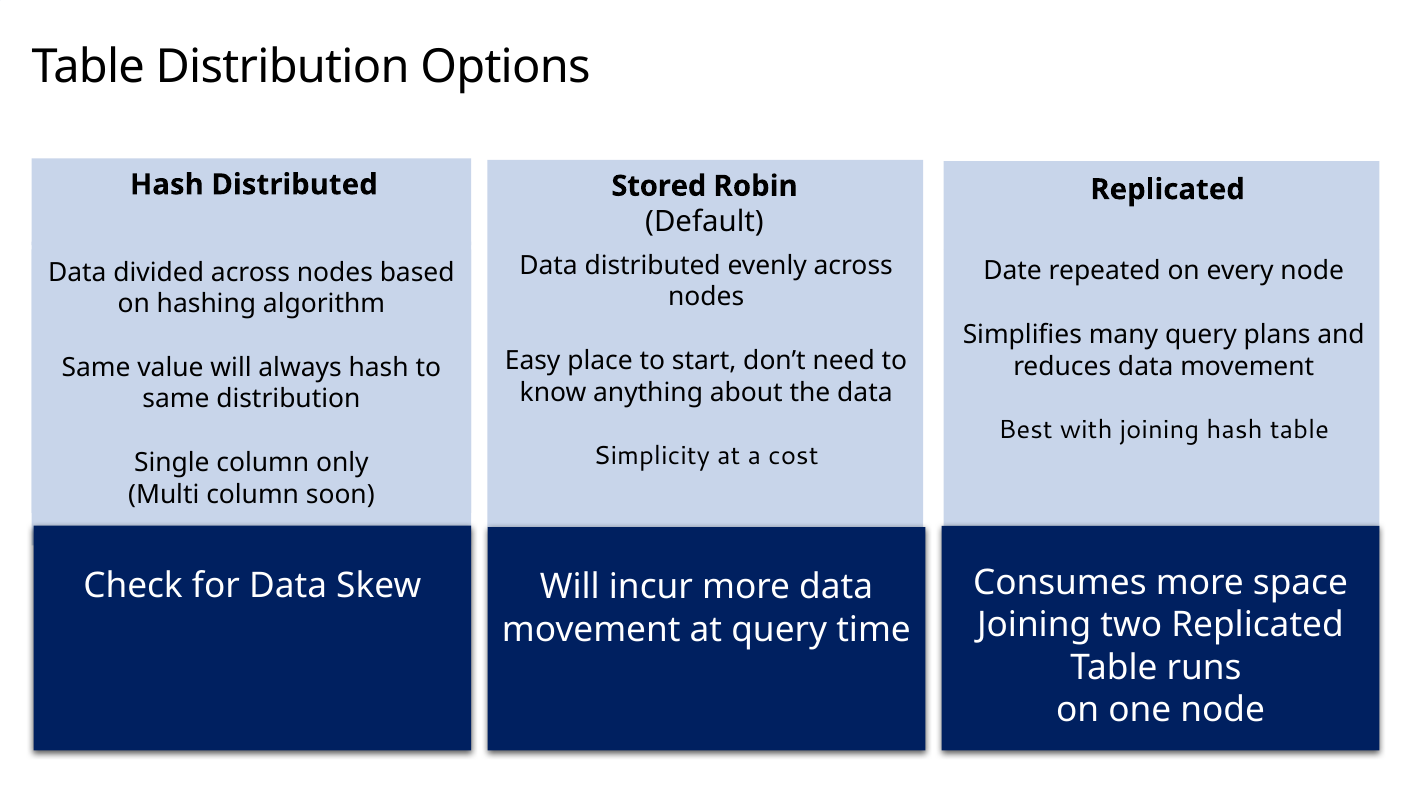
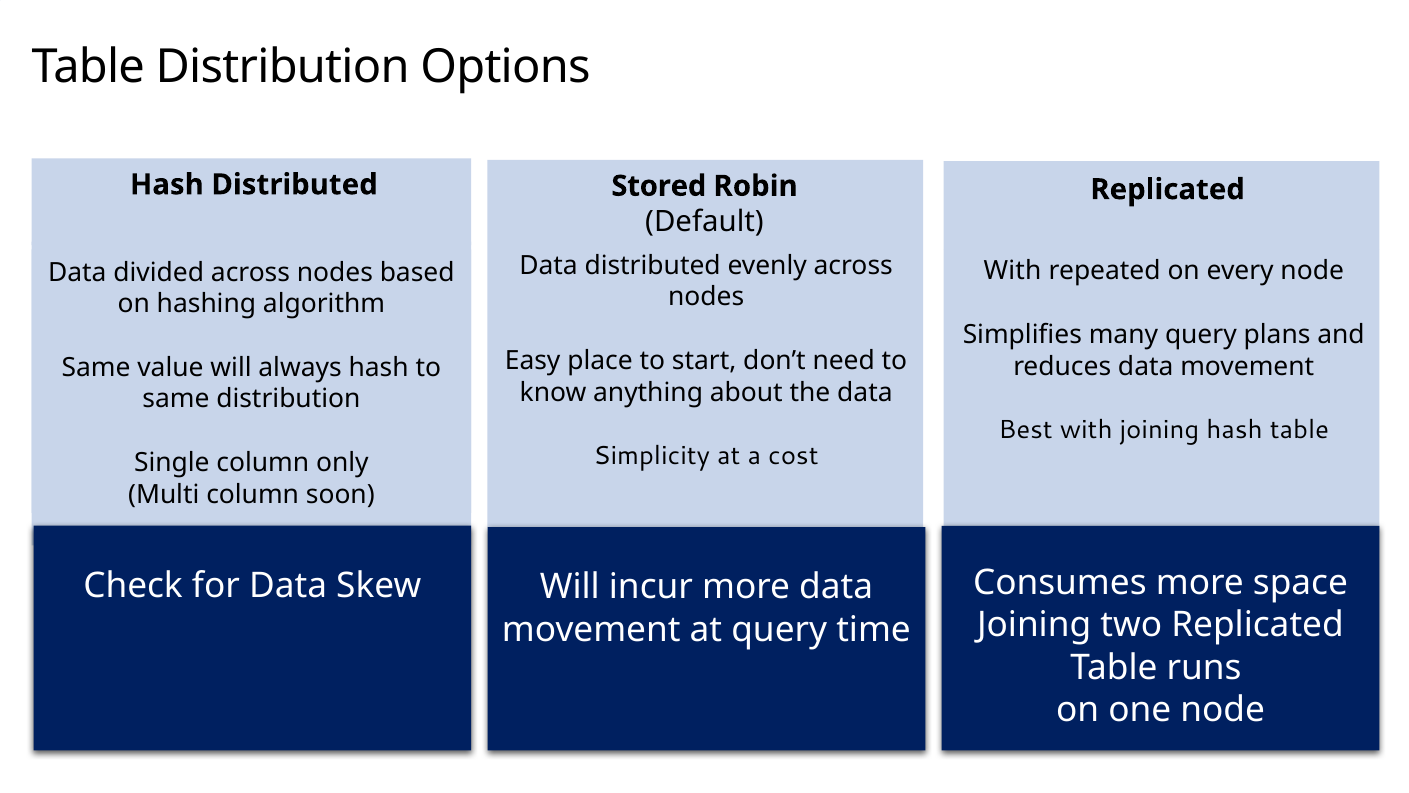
Date at (1013, 271): Date -> With
